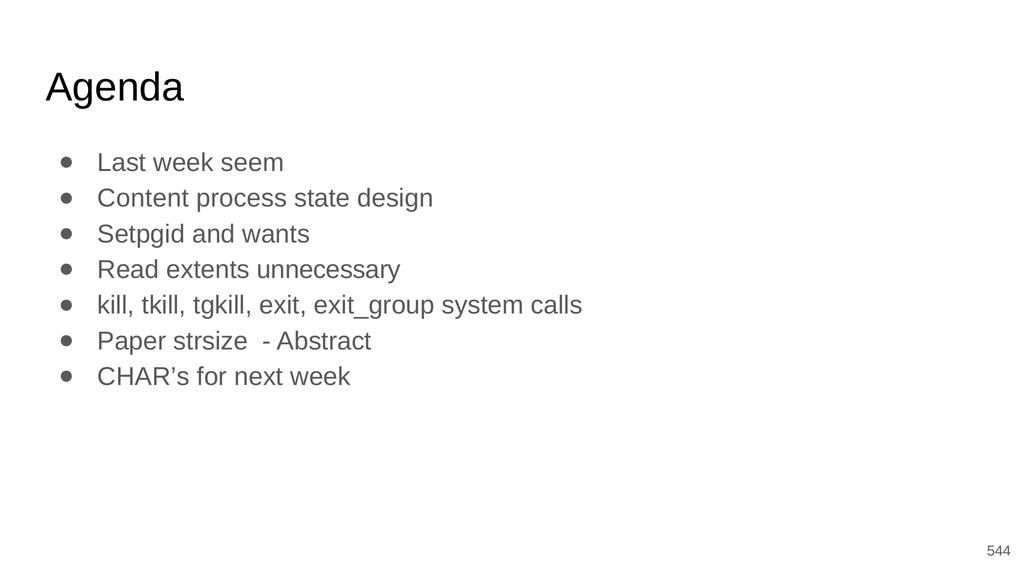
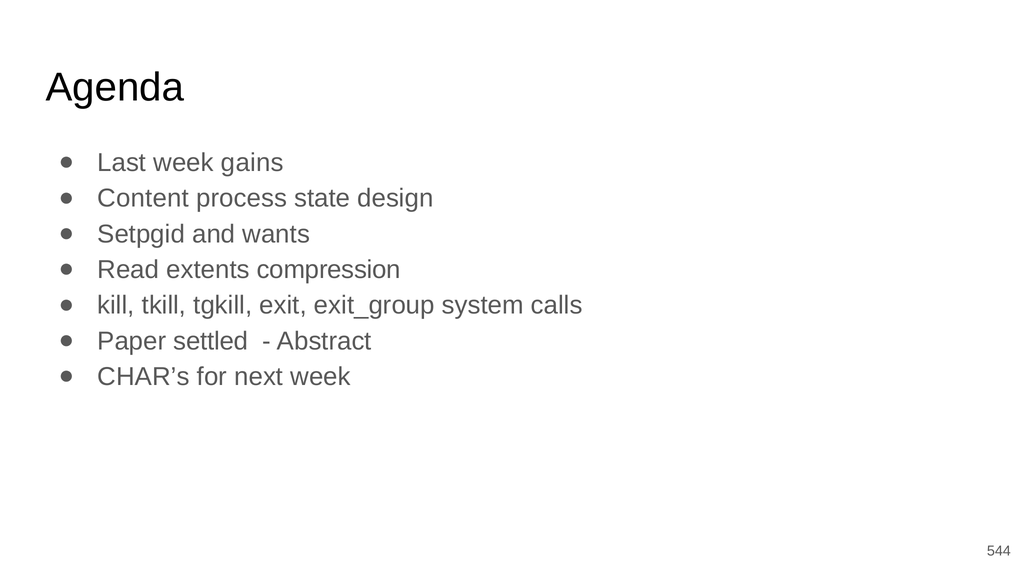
seem: seem -> gains
unnecessary: unnecessary -> compression
strsize: strsize -> settled
